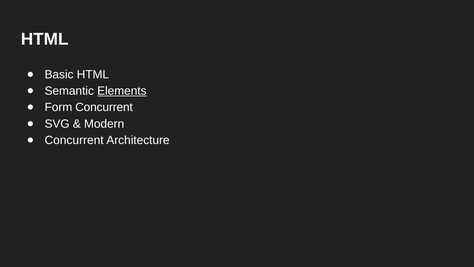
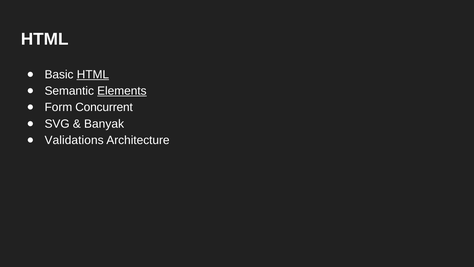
HTML at (93, 75) underline: none -> present
Modern: Modern -> Banyak
Concurrent at (74, 140): Concurrent -> Validations
